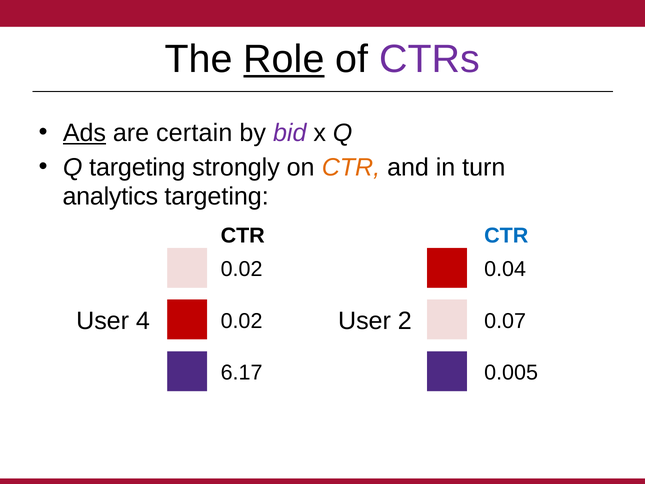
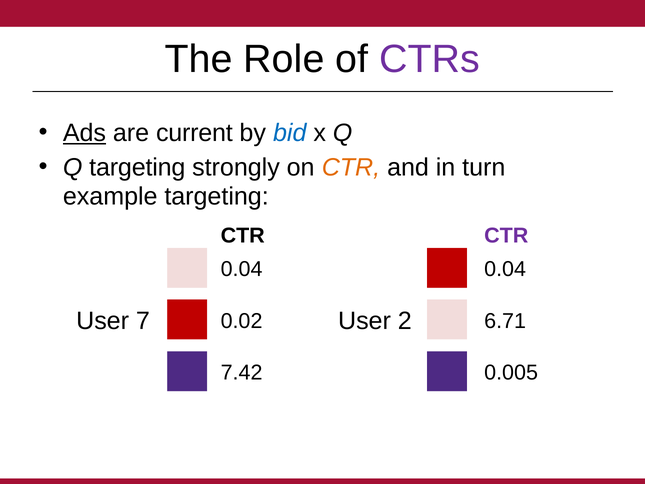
Role underline: present -> none
certain: certain -> current
bid colour: purple -> blue
analytics: analytics -> example
CTR at (506, 235) colour: blue -> purple
0.02 at (242, 269): 0.02 -> 0.04
4: 4 -> 7
0.07: 0.07 -> 6.71
6.17: 6.17 -> 7.42
